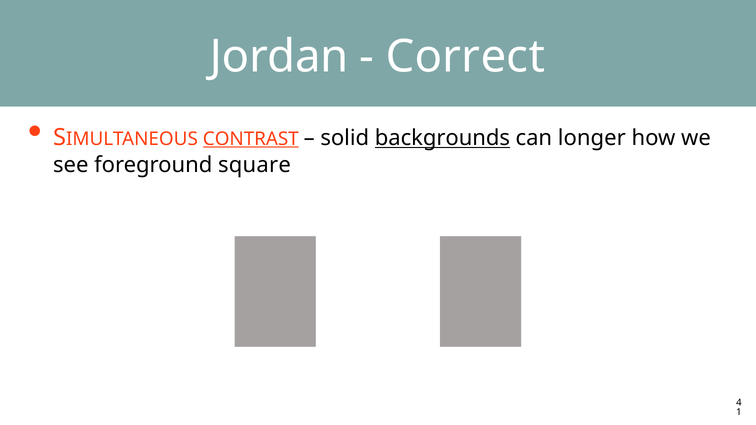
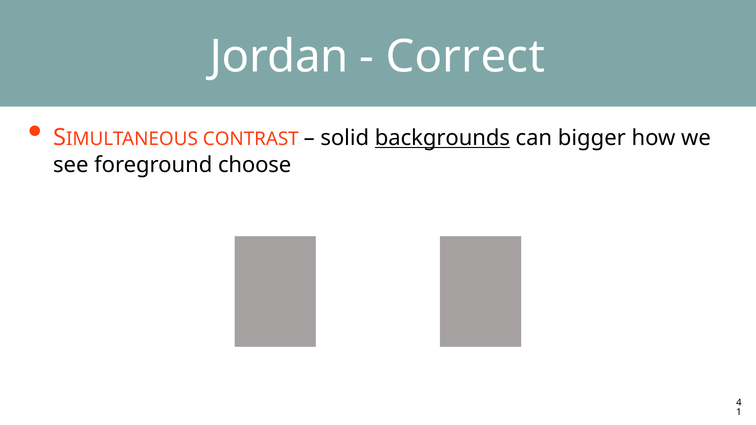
CONTRAST underline: present -> none
longer: longer -> bigger
square: square -> choose
